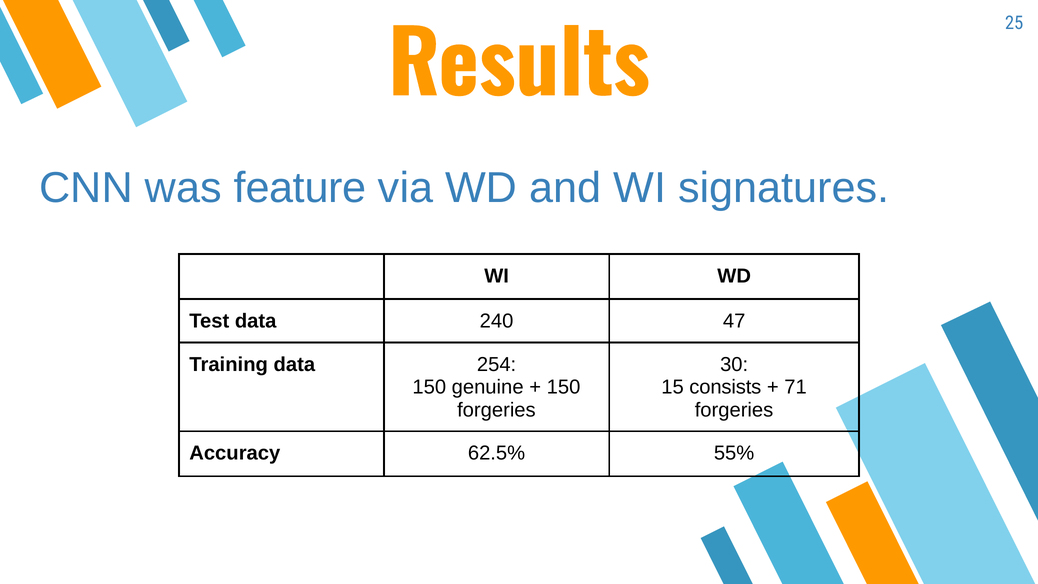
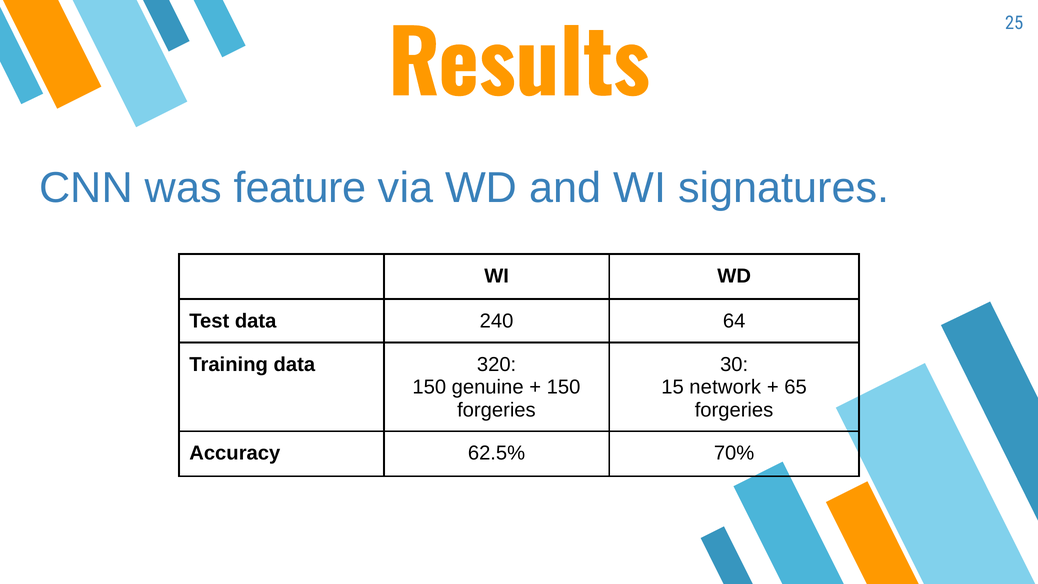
47: 47 -> 64
254: 254 -> 320
consists: consists -> network
71: 71 -> 65
55%: 55% -> 70%
